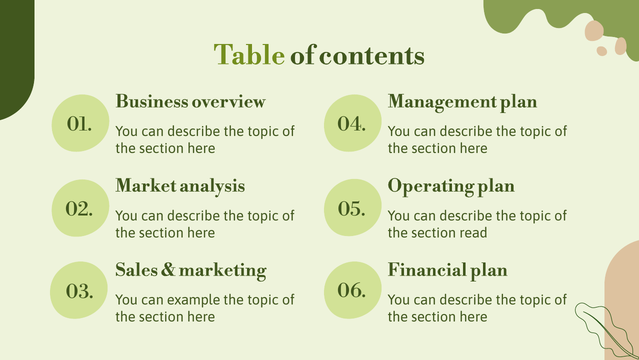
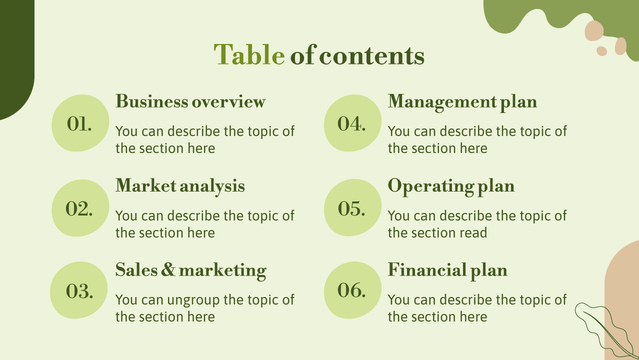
example: example -> ungroup
